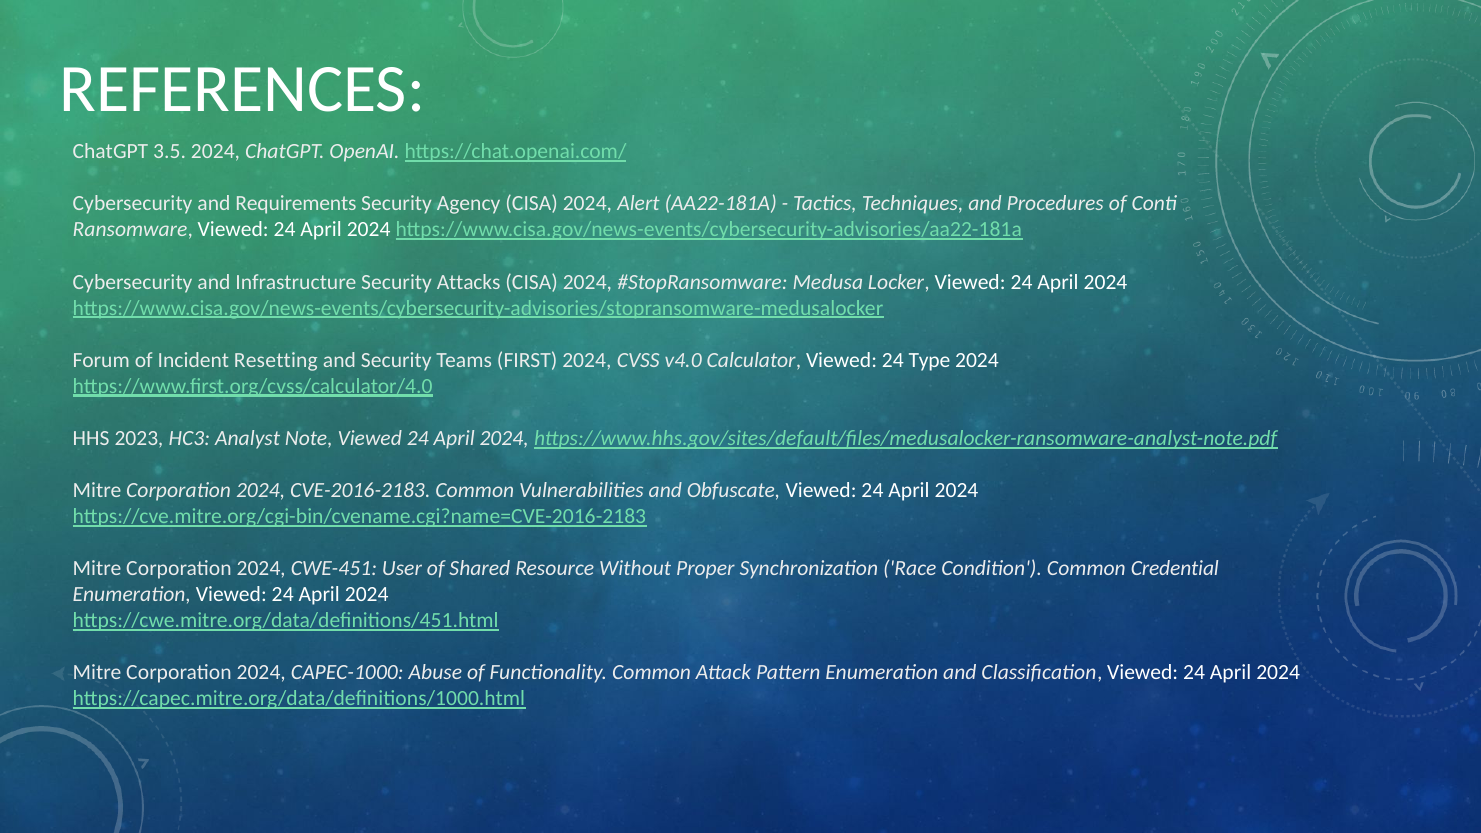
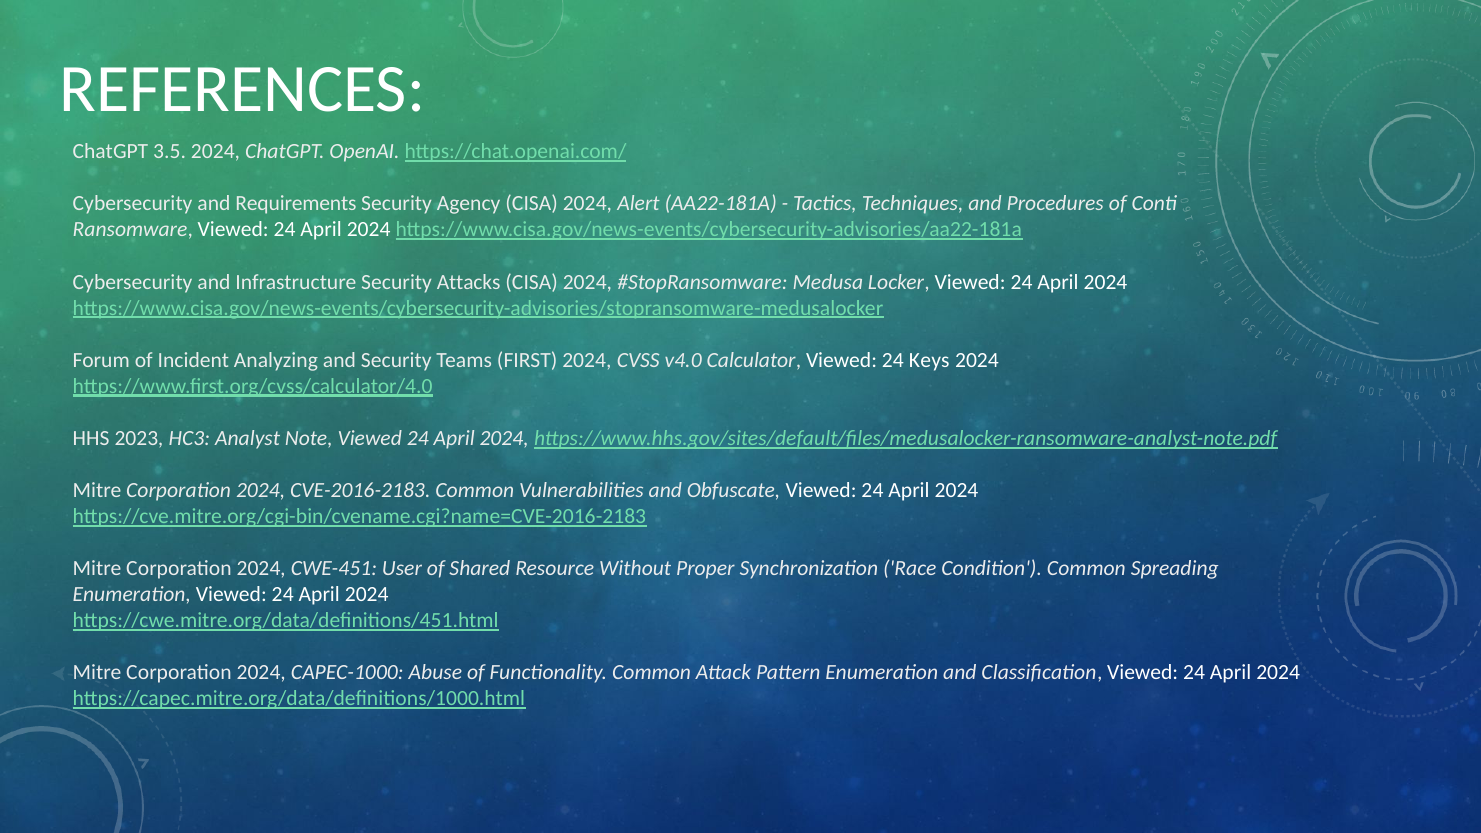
Resetting: Resetting -> Analyzing
Type: Type -> Keys
Credential: Credential -> Spreading
